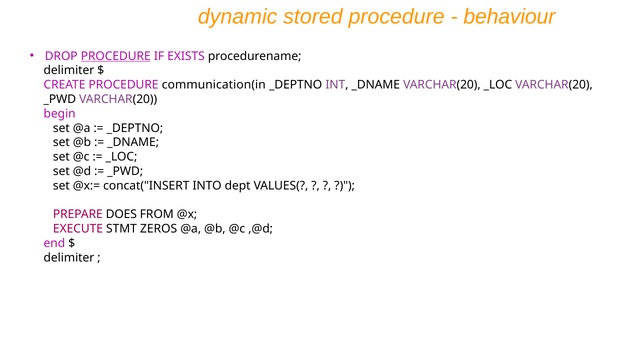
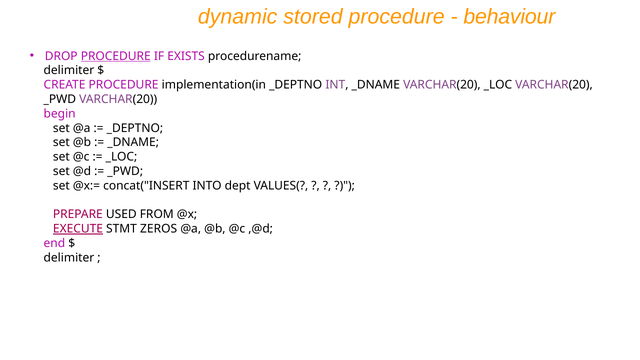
communication(in: communication(in -> implementation(in
DOES: DOES -> USED
EXECUTE underline: none -> present
